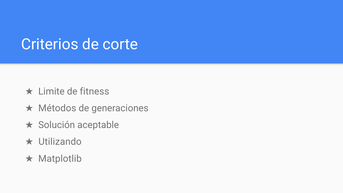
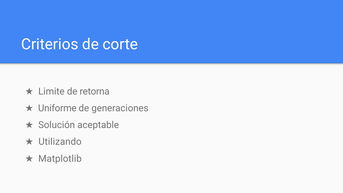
fitness: fitness -> retorna
Métodos: Métodos -> Uniforme
